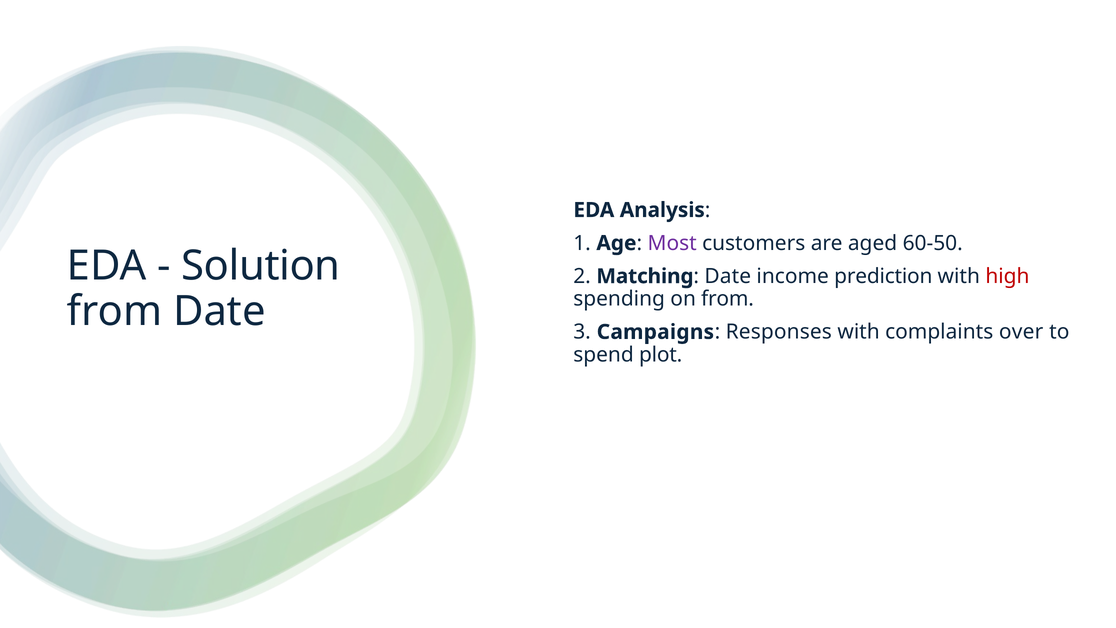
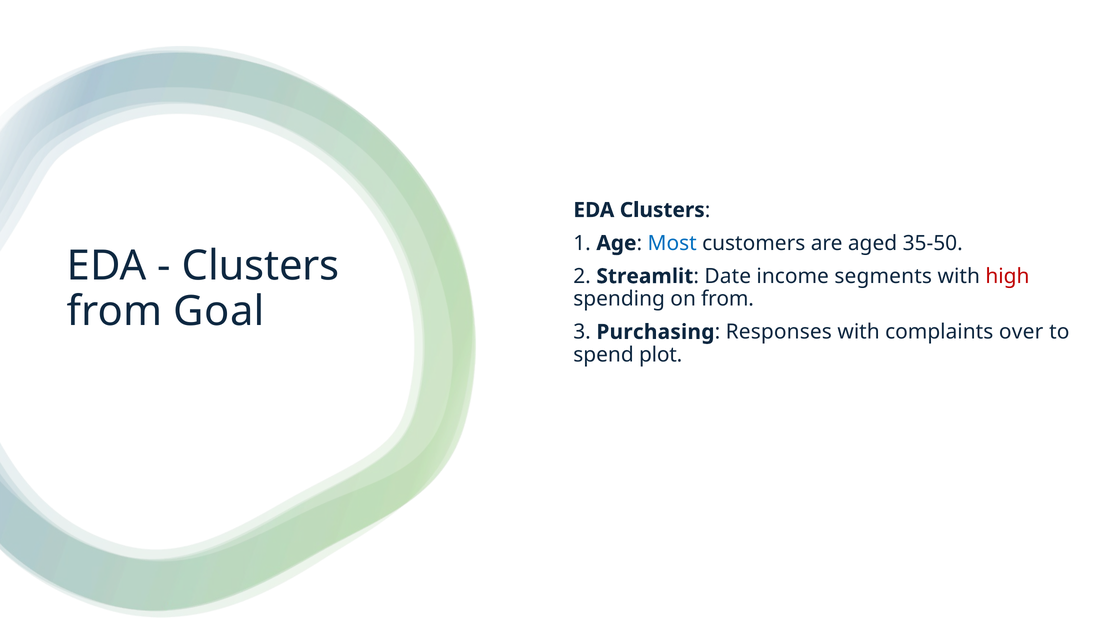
EDA Analysis: Analysis -> Clusters
Most colour: purple -> blue
60-50: 60-50 -> 35-50
Solution at (261, 266): Solution -> Clusters
Matching: Matching -> Streamlit
prediction: prediction -> segments
from Date: Date -> Goal
Campaigns: Campaigns -> Purchasing
